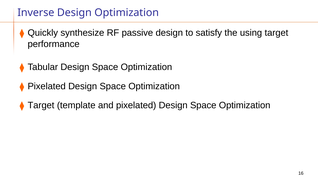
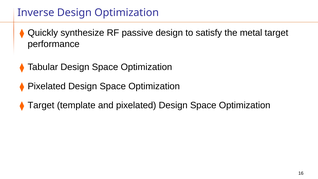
using: using -> metal
